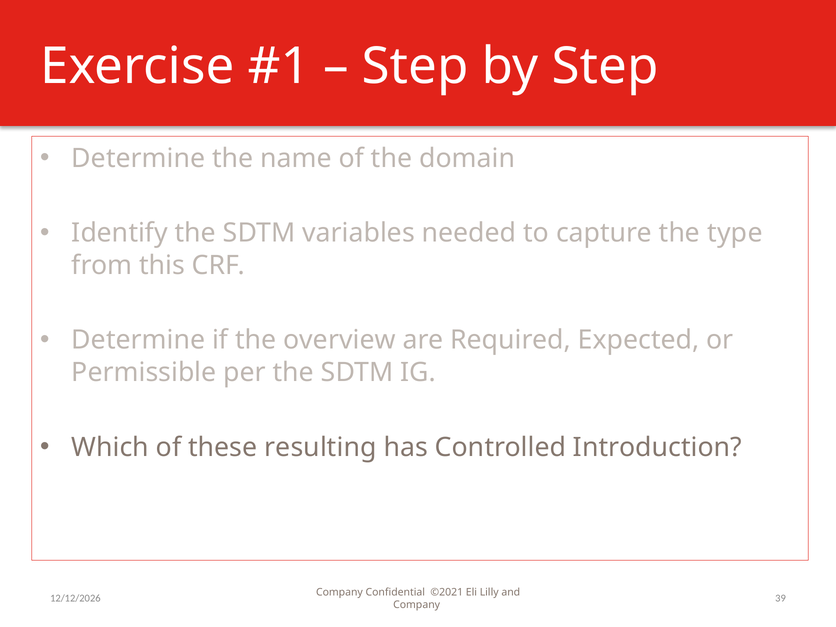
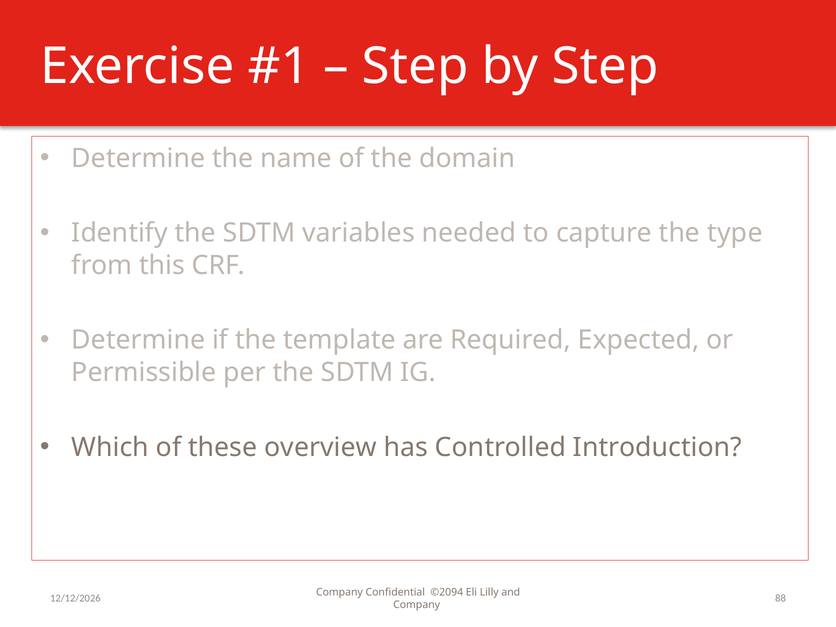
overview: overview -> template
resulting: resulting -> overview
©2021: ©2021 -> ©2094
39: 39 -> 88
